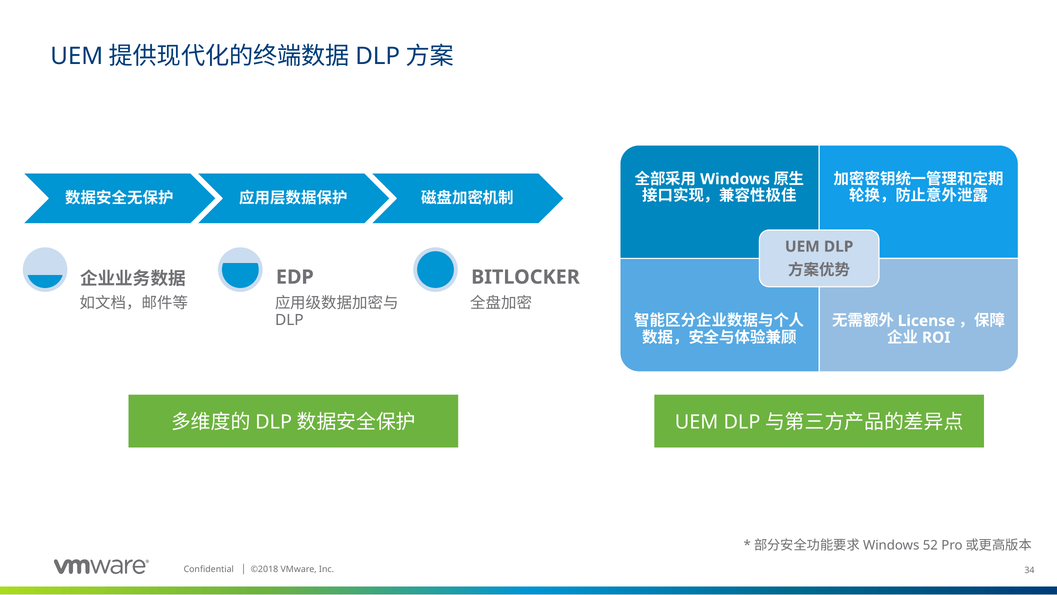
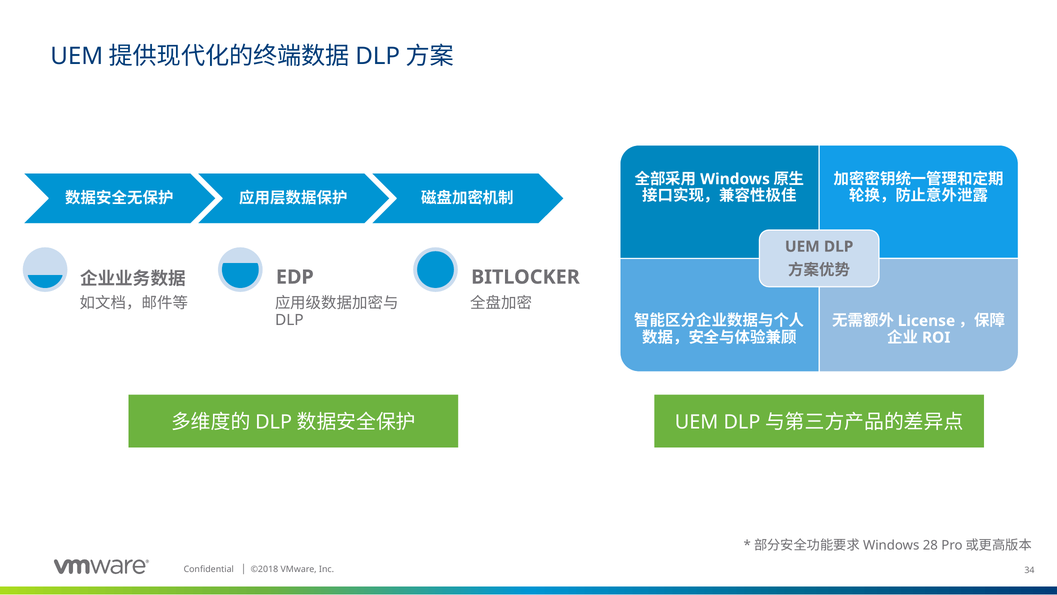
52: 52 -> 28
